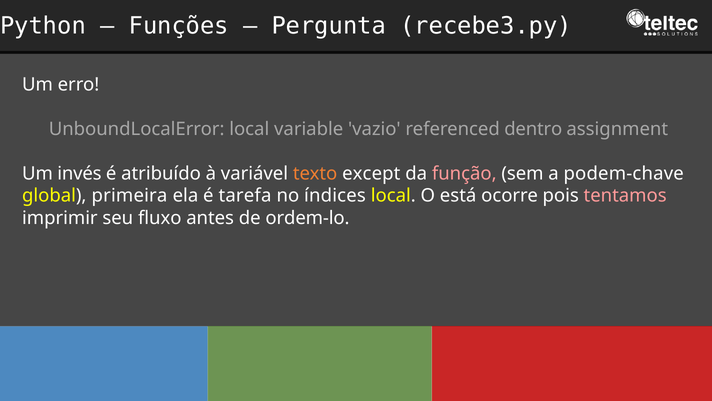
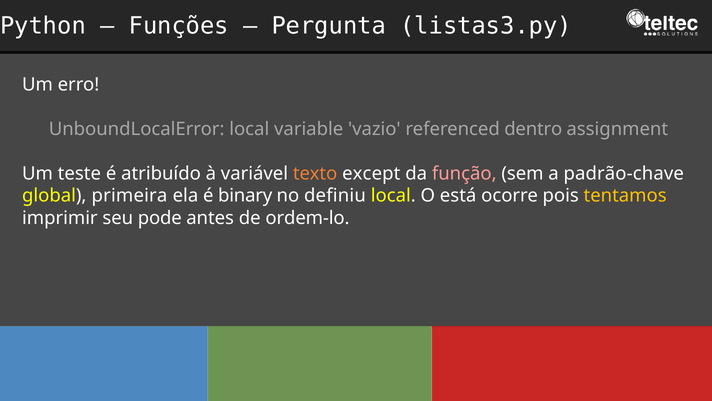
recebe3.py: recebe3.py -> listas3.py
invés: invés -> teste
podem-chave: podem-chave -> padrão-chave
tarefa: tarefa -> binary
índices: índices -> definiu
tentamos colour: pink -> yellow
fluxo: fluxo -> pode
